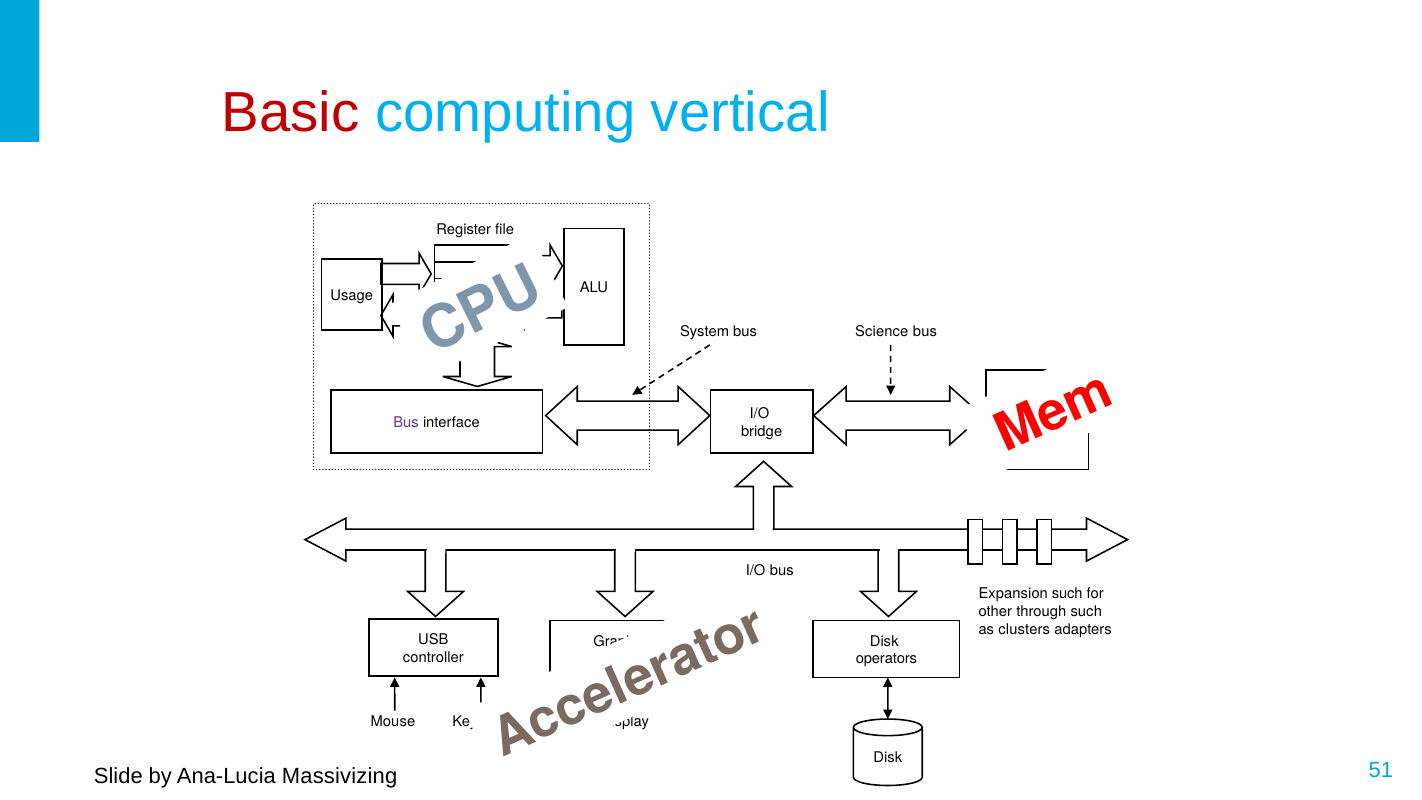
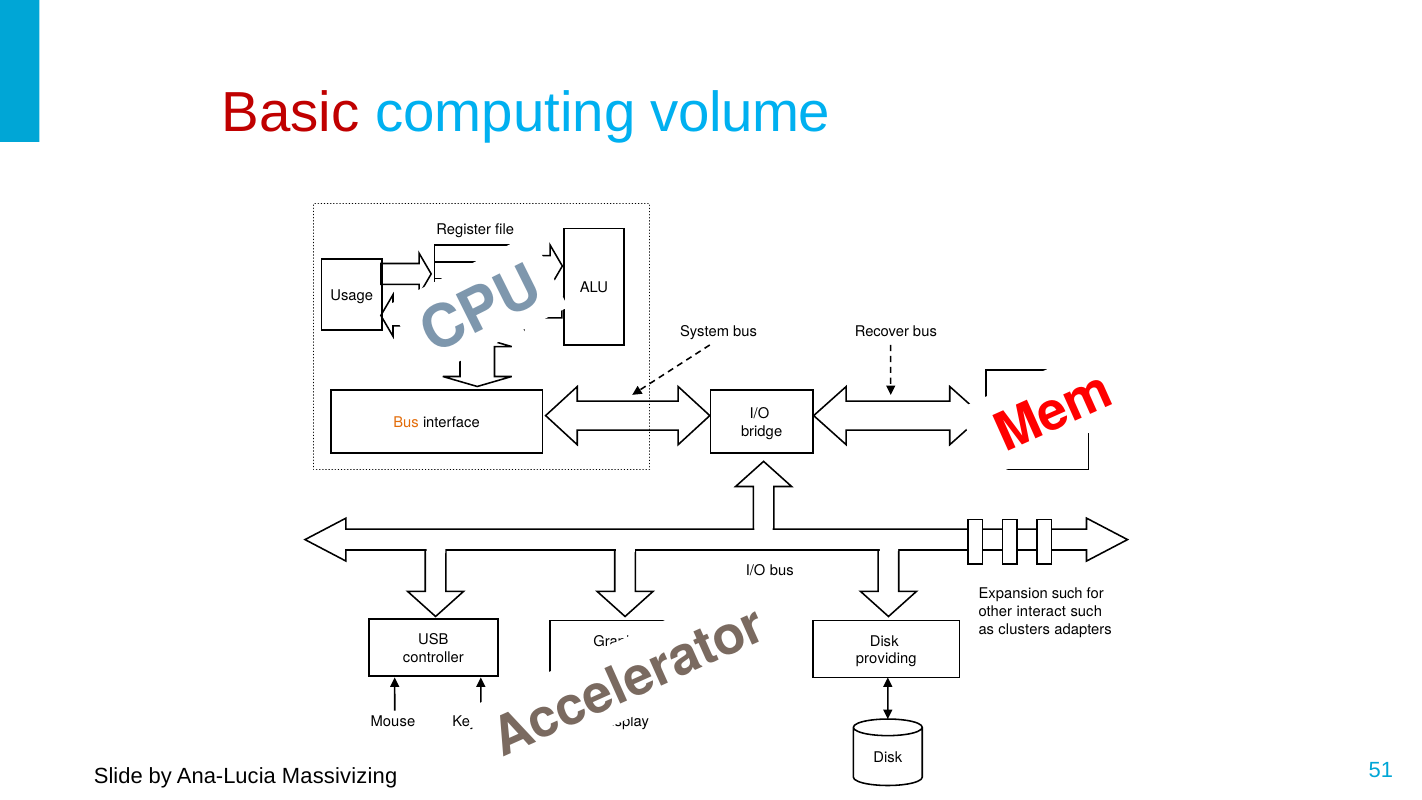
vertical: vertical -> volume
Science: Science -> Recover
Bus at (406, 422) colour: purple -> orange
through: through -> interact
operators: operators -> providing
